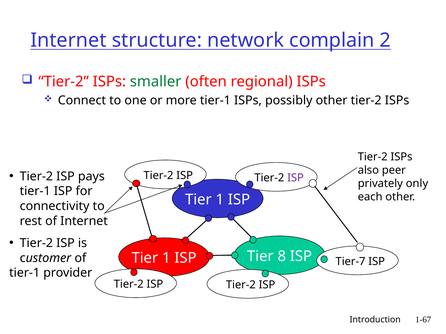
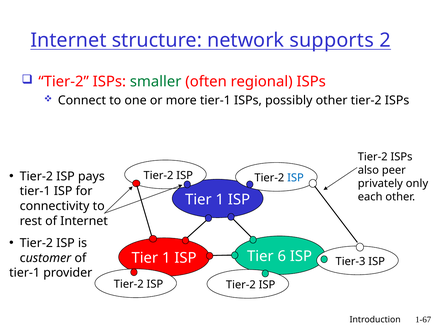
complain: complain -> supports
ISP at (296, 178) colour: purple -> blue
8: 8 -> 6
Tier-7: Tier-7 -> Tier-3
